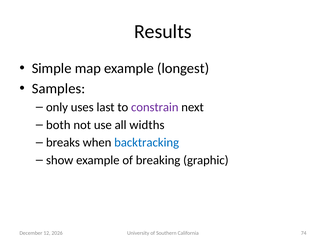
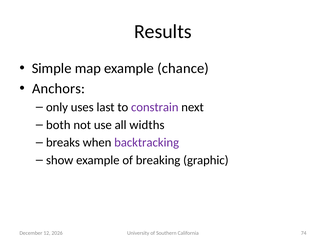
longest: longest -> chance
Samples: Samples -> Anchors
backtracking colour: blue -> purple
